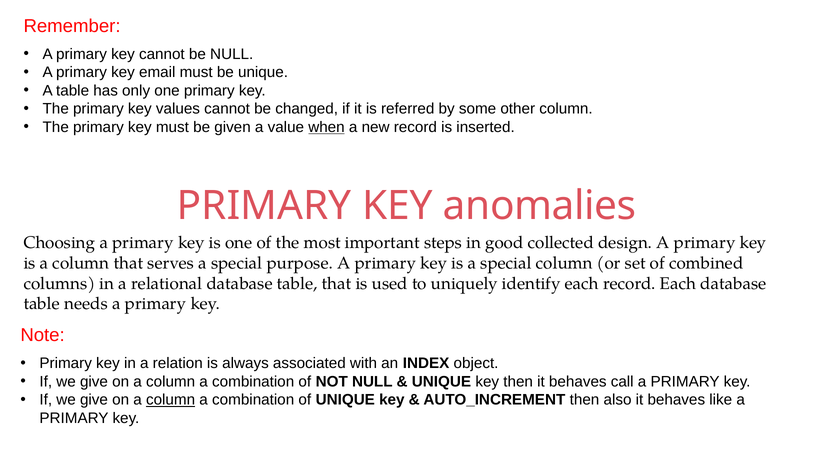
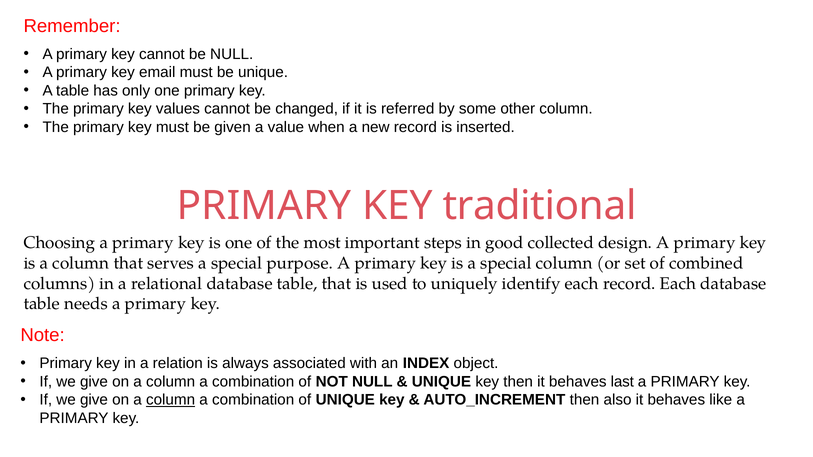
when underline: present -> none
anomalies: anomalies -> traditional
call: call -> last
